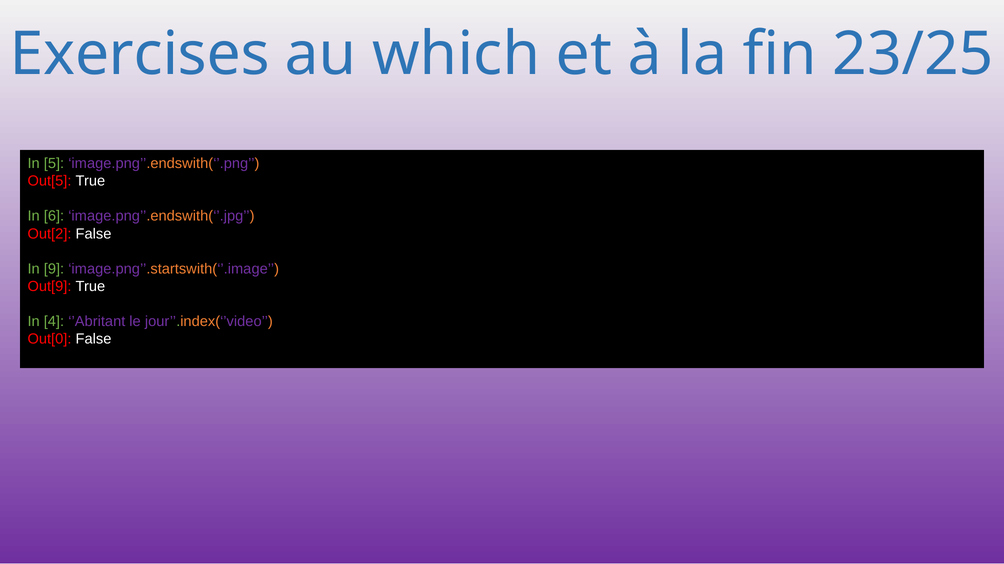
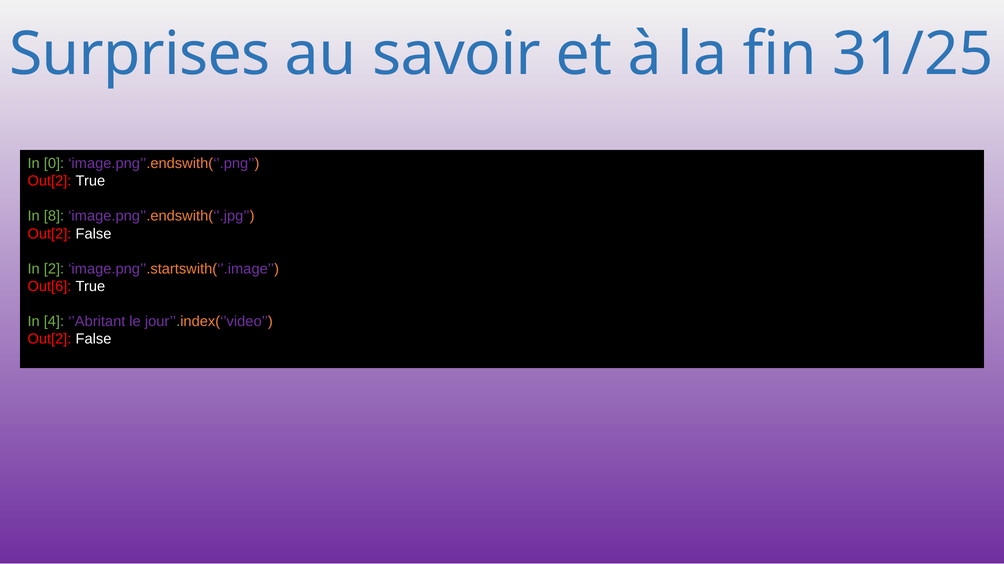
Exercises: Exercises -> Surprises
which: which -> savoir
23/25: 23/25 -> 31/25
5: 5 -> 0
Out[5 at (49, 181): Out[5 -> Out[2
6: 6 -> 8
9: 9 -> 2
Out[9: Out[9 -> Out[6
Out[0 at (49, 339): Out[0 -> Out[2
